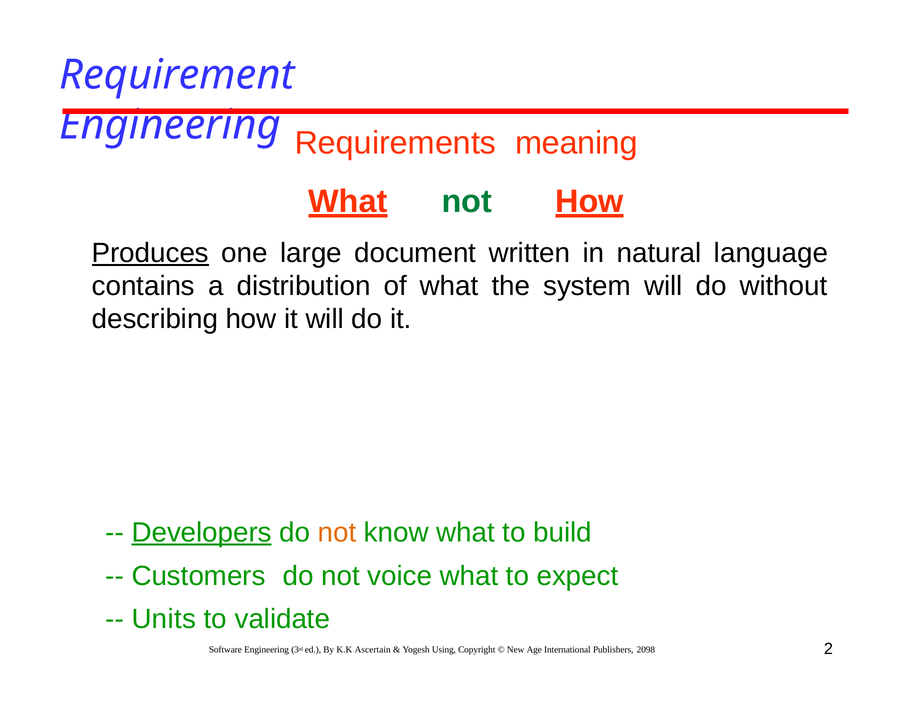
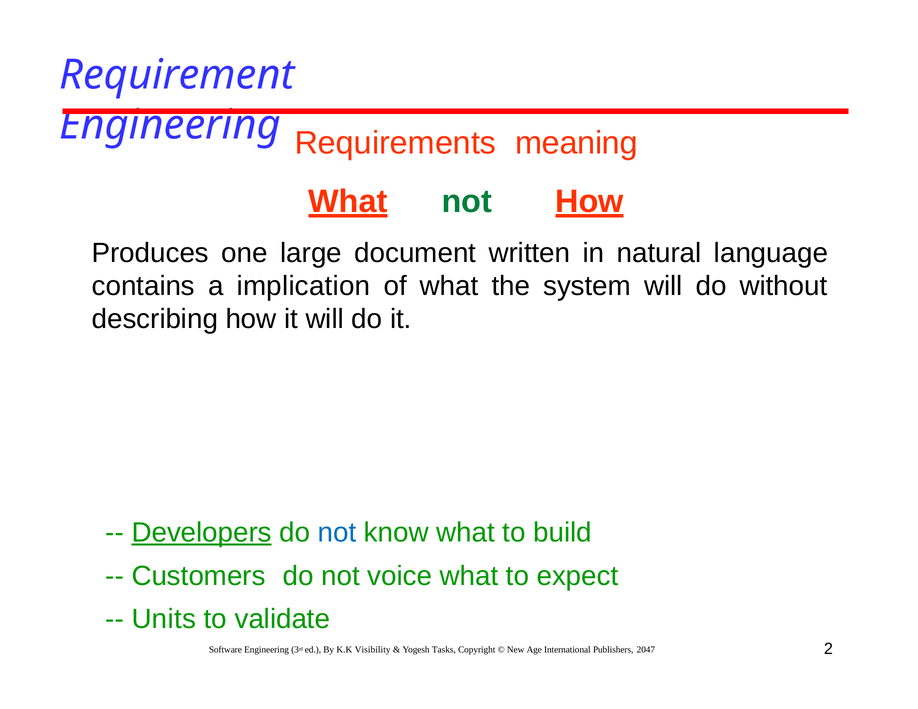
Produces underline: present -> none
distribution: distribution -> implication
not at (337, 533) colour: orange -> blue
Ascertain: Ascertain -> Visibility
Using: Using -> Tasks
2098: 2098 -> 2047
